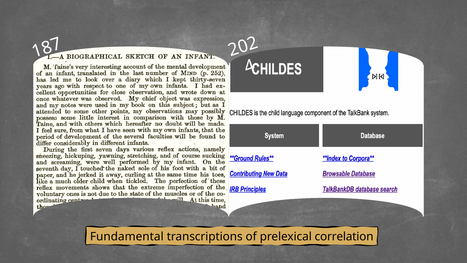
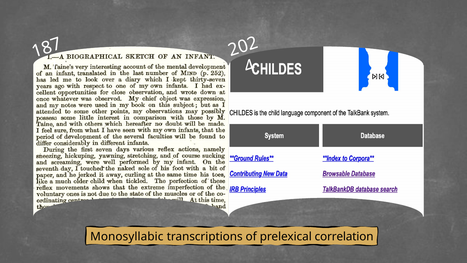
Fundamental: Fundamental -> Monosyllabic
